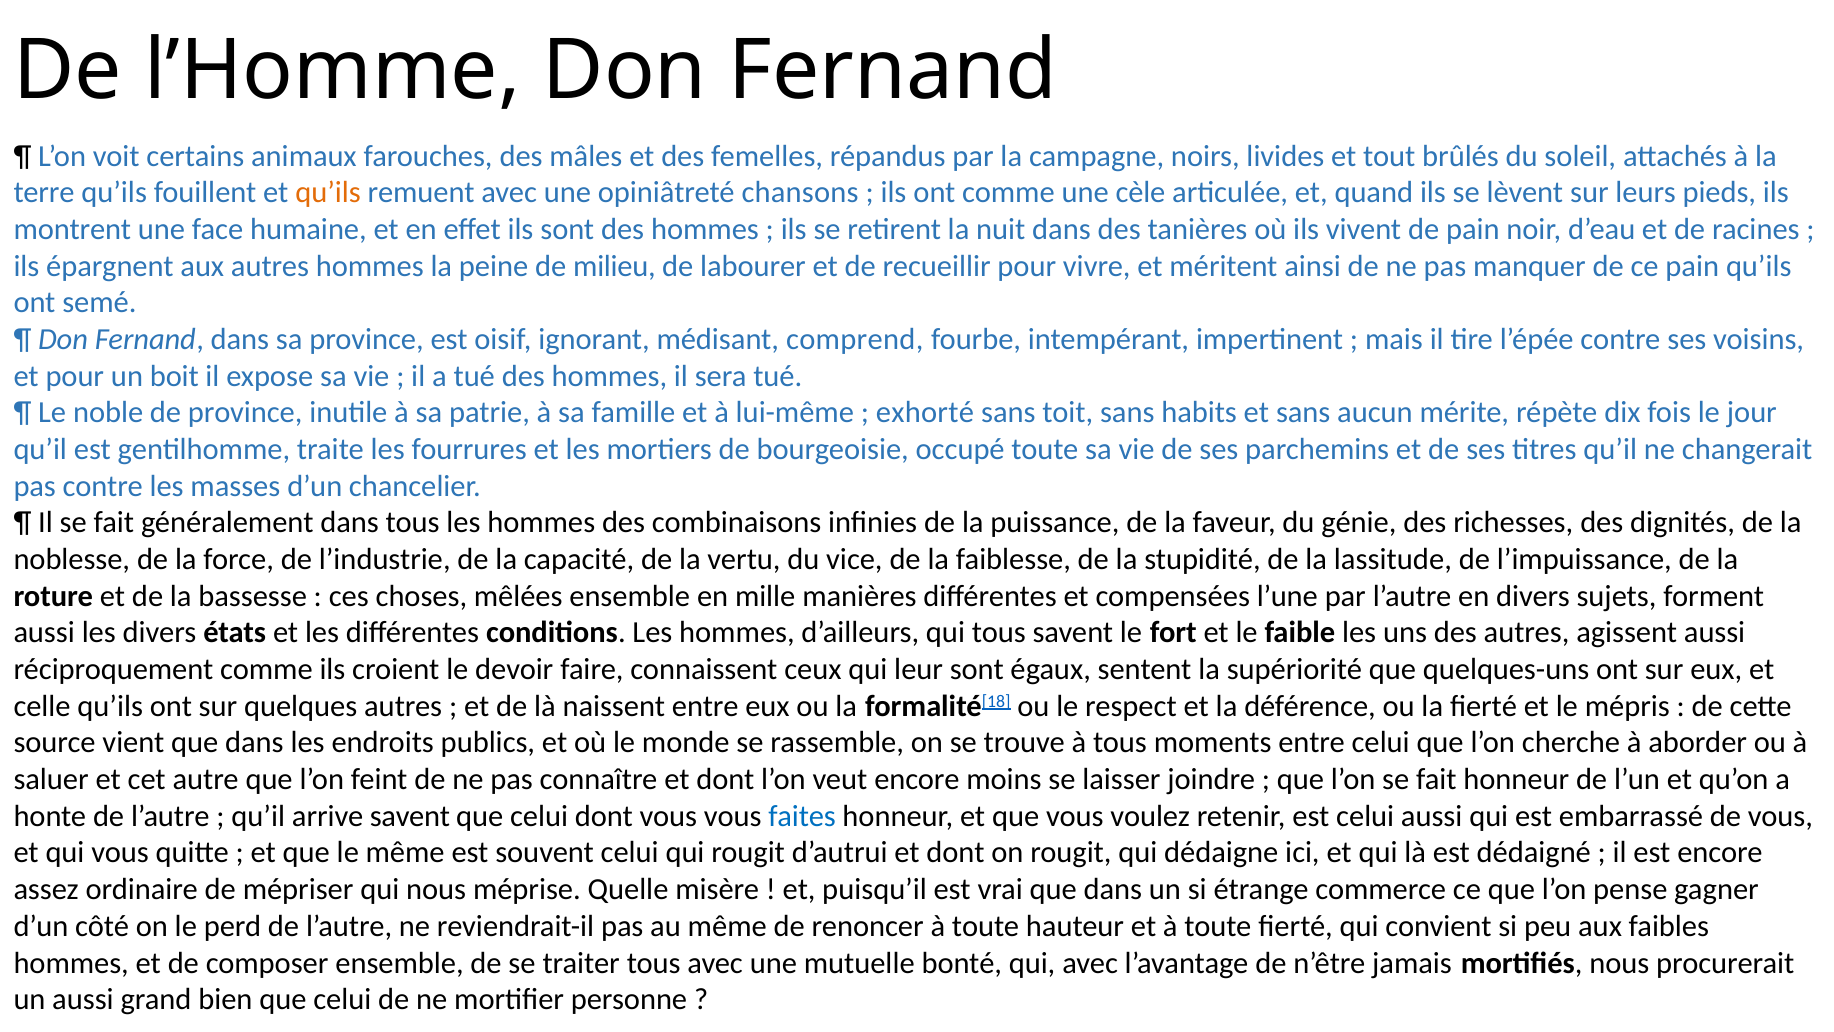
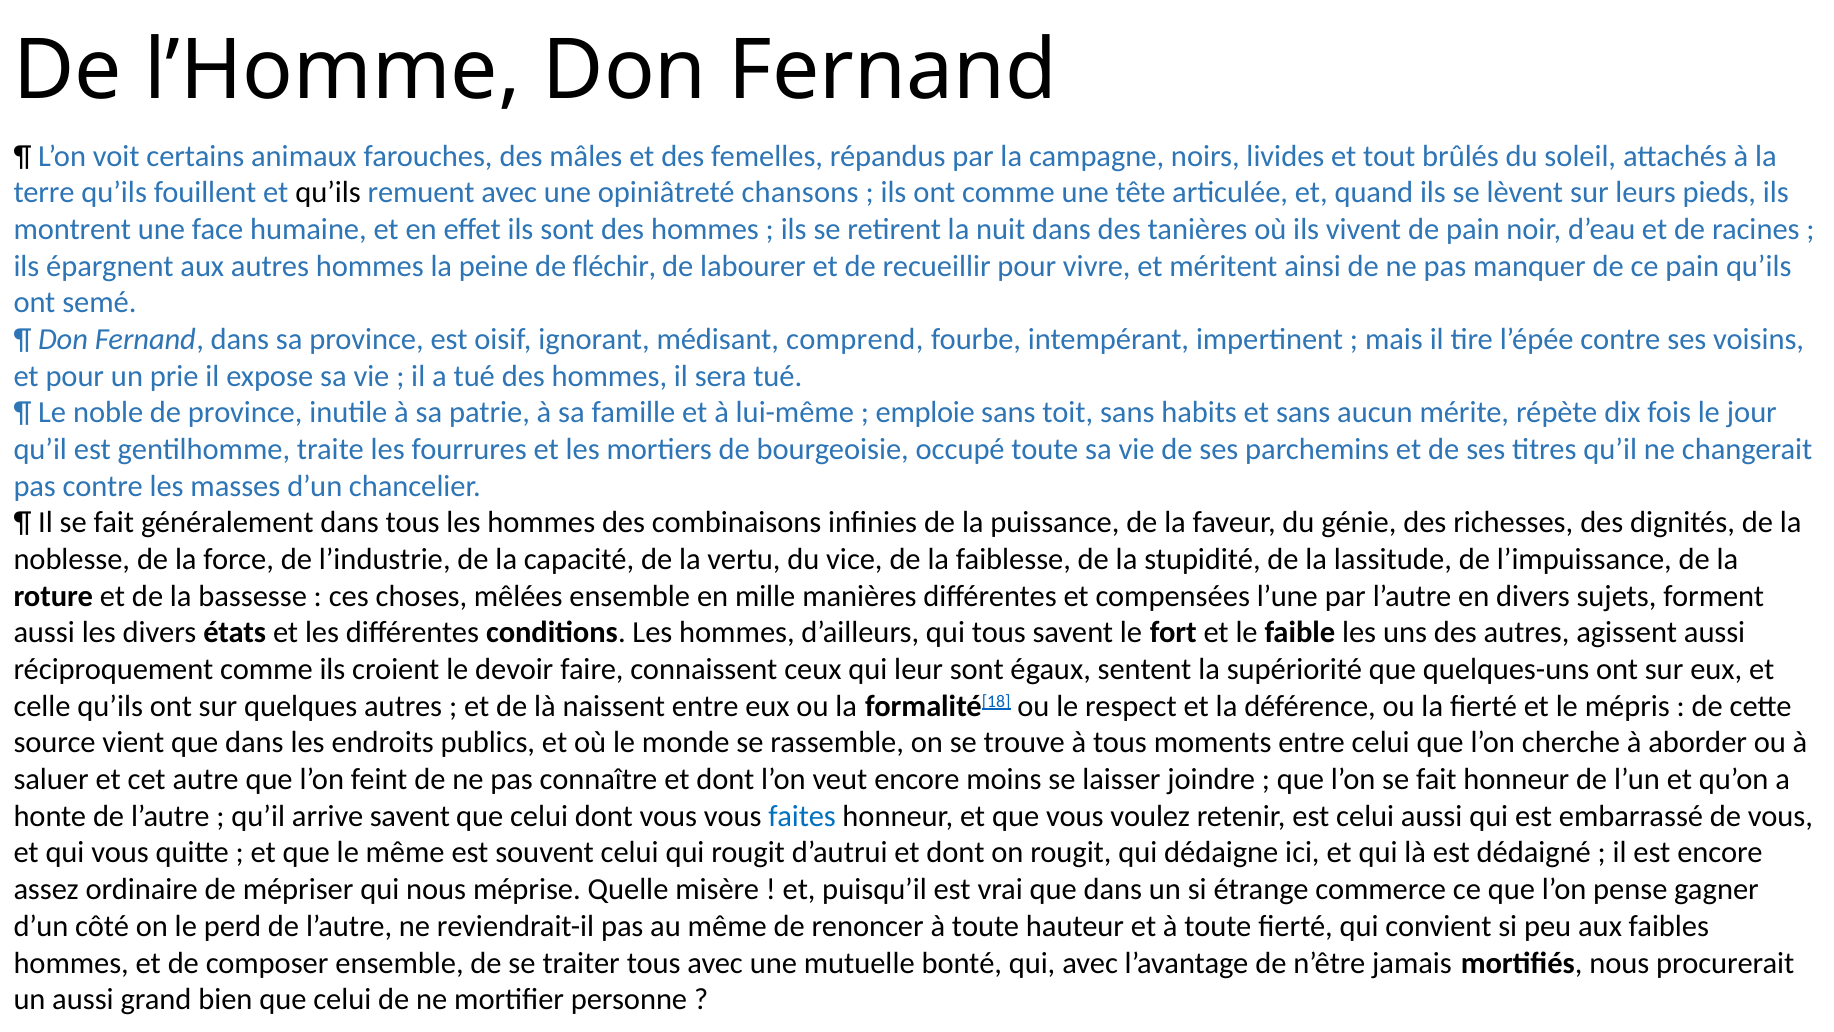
qu’ils at (328, 193) colour: orange -> black
cèle: cèle -> tête
milieu: milieu -> fléchir
boit: boit -> prie
exhorté: exhorté -> emploie
